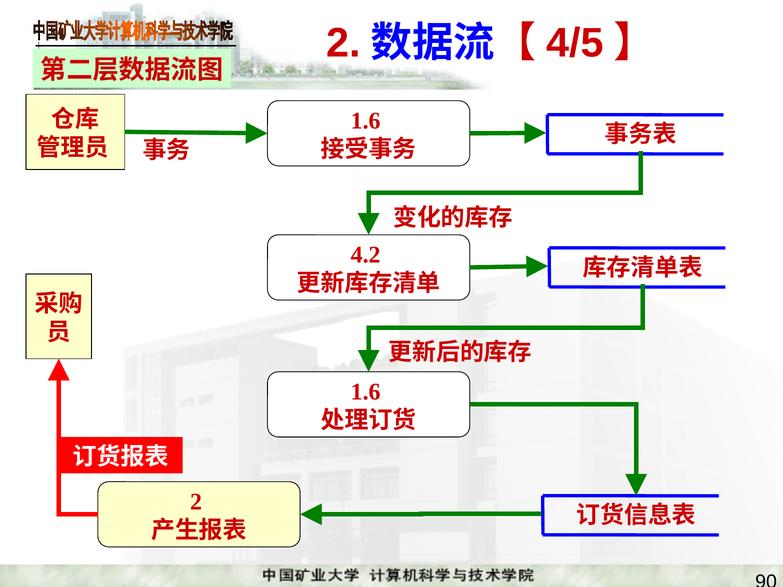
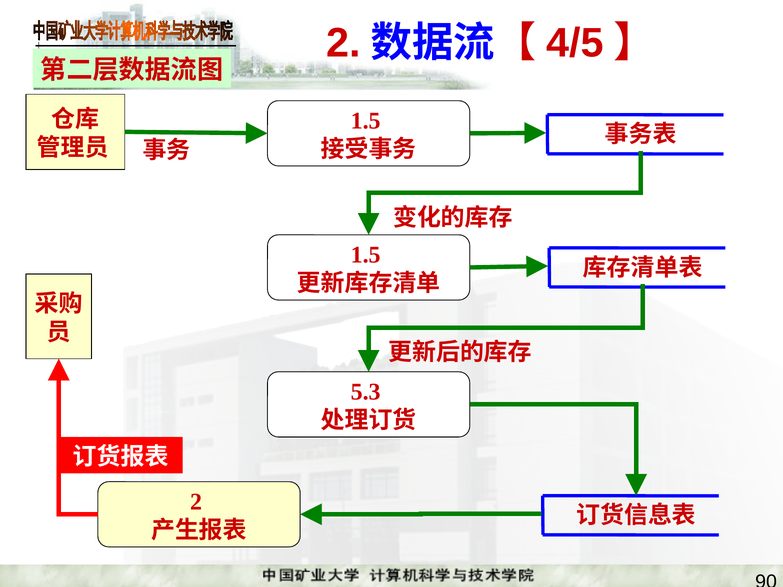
1.6 at (366, 121): 1.6 -> 1.5
4.2 at (366, 255): 4.2 -> 1.5
1.6 at (366, 392): 1.6 -> 5.3
